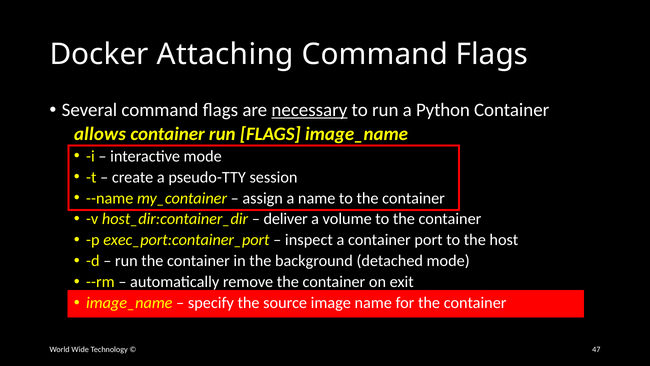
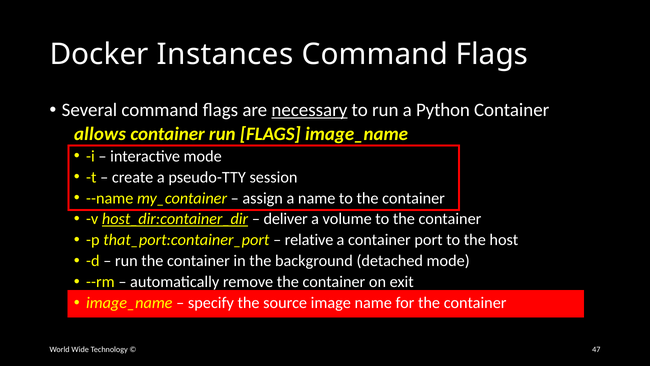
Attaching: Attaching -> Instances
host_dir:container_dir underline: none -> present
exec_port:container_port: exec_port:container_port -> that_port:container_port
inspect: inspect -> relative
